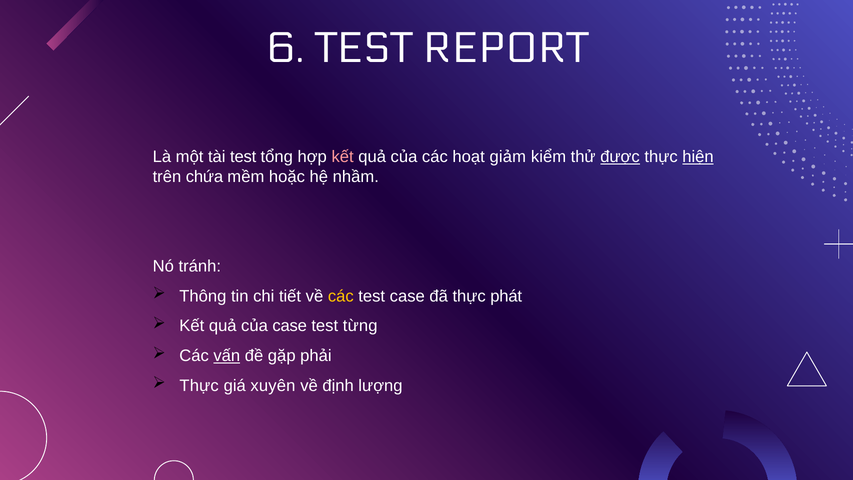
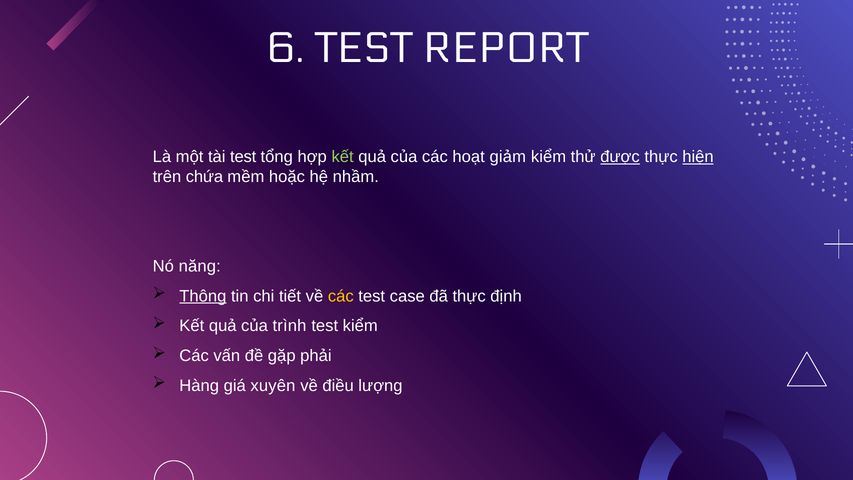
kết at (343, 157) colour: pink -> light green
tránh: tránh -> năng
Thông underline: none -> present
phát: phát -> định
của case: case -> trình
test từng: từng -> kiểm
vấn underline: present -> none
Thực at (199, 386): Thực -> Hàng
định: định -> điều
